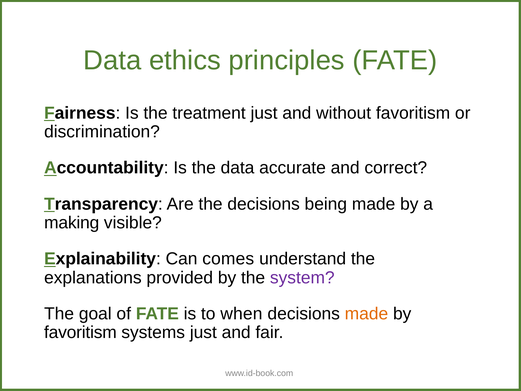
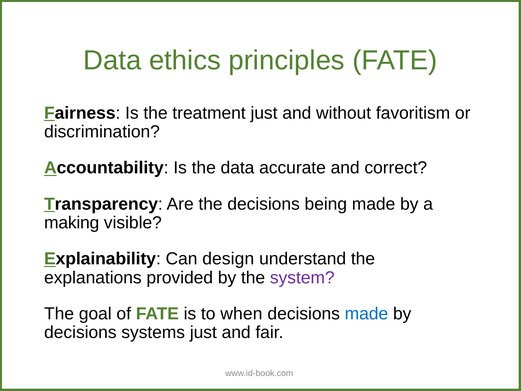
comes: comes -> design
made at (366, 314) colour: orange -> blue
favoritism at (80, 332): favoritism -> decisions
